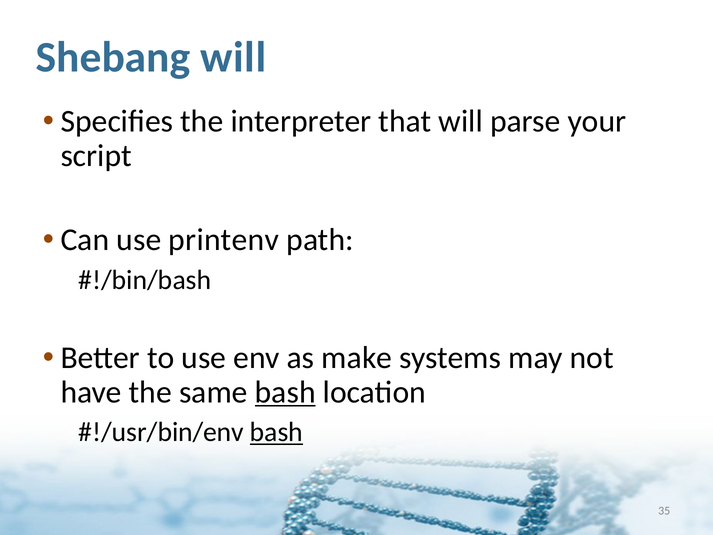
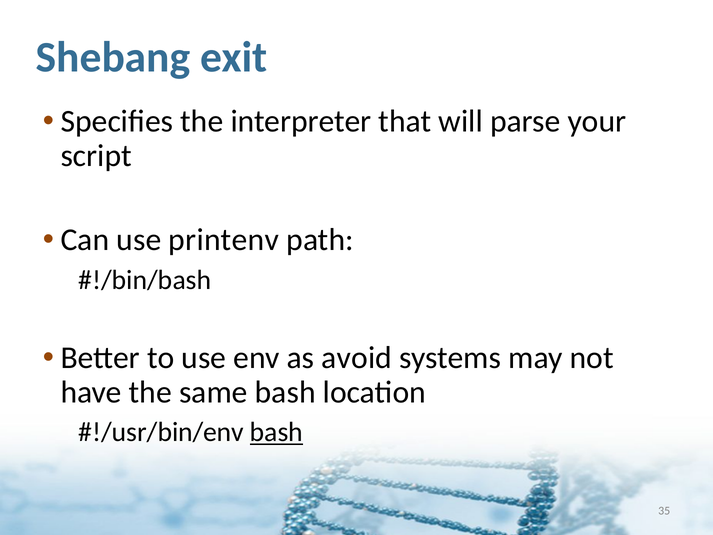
Shebang will: will -> exit
make: make -> avoid
bash at (285, 392) underline: present -> none
